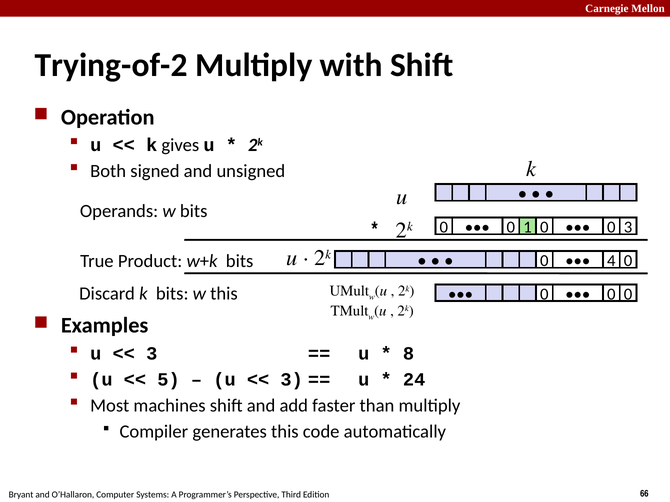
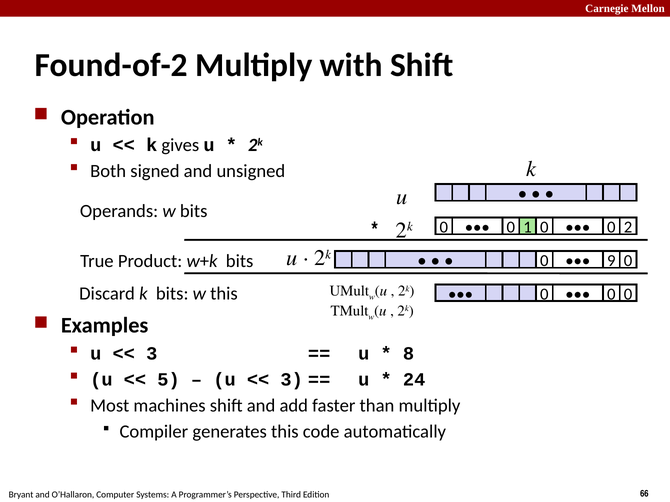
Trying-of-2: Trying-of-2 -> Found-of-2
0 3: 3 -> 2
4: 4 -> 9
